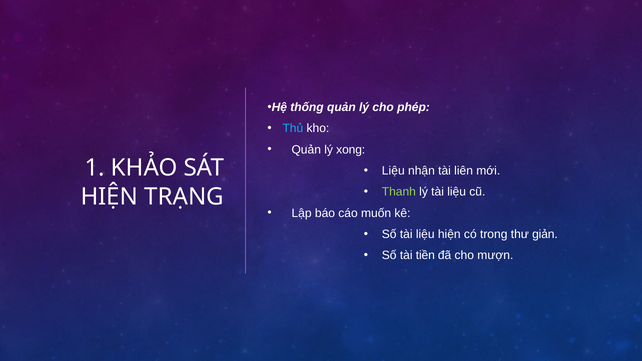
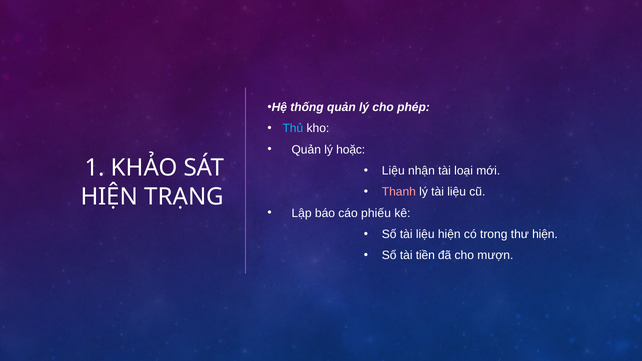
xong: xong -> hoặc
liên: liên -> loại
Thanh colour: light green -> pink
muốn: muốn -> phiếu
thư giản: giản -> hiện
